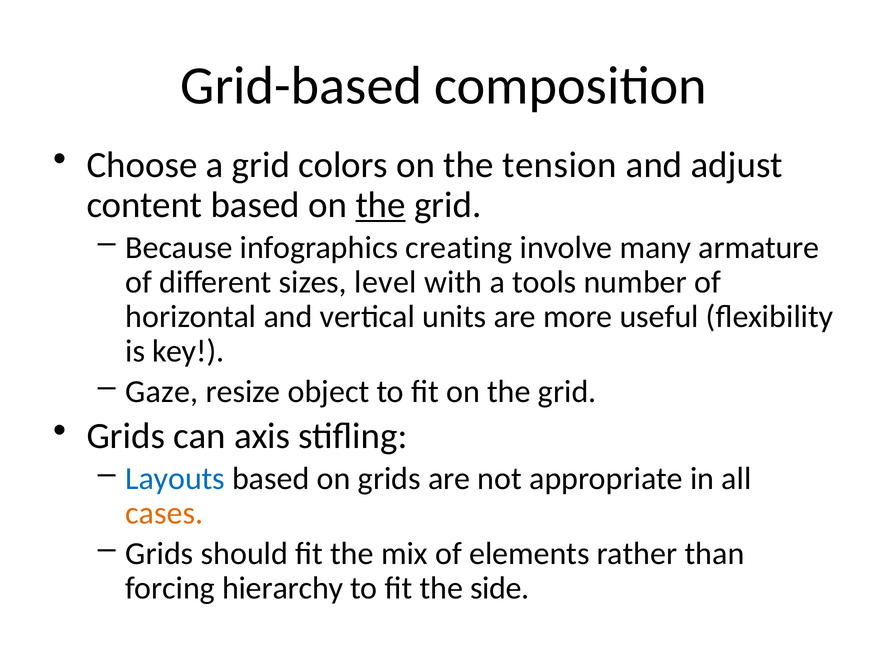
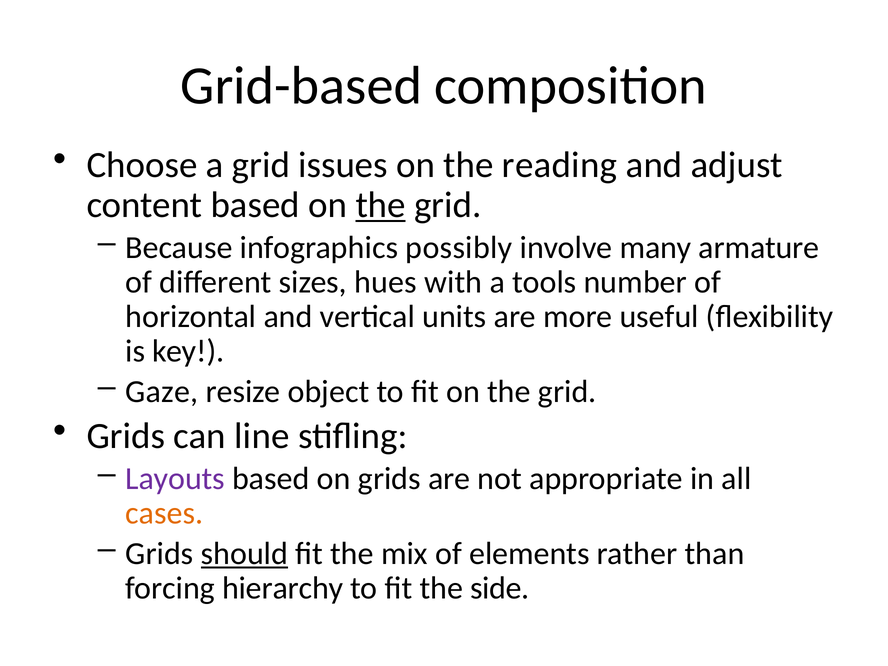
colors: colors -> issues
tension: tension -> reading
creating: creating -> possibly
level: level -> hues
axis: axis -> line
Layouts colour: blue -> purple
should underline: none -> present
